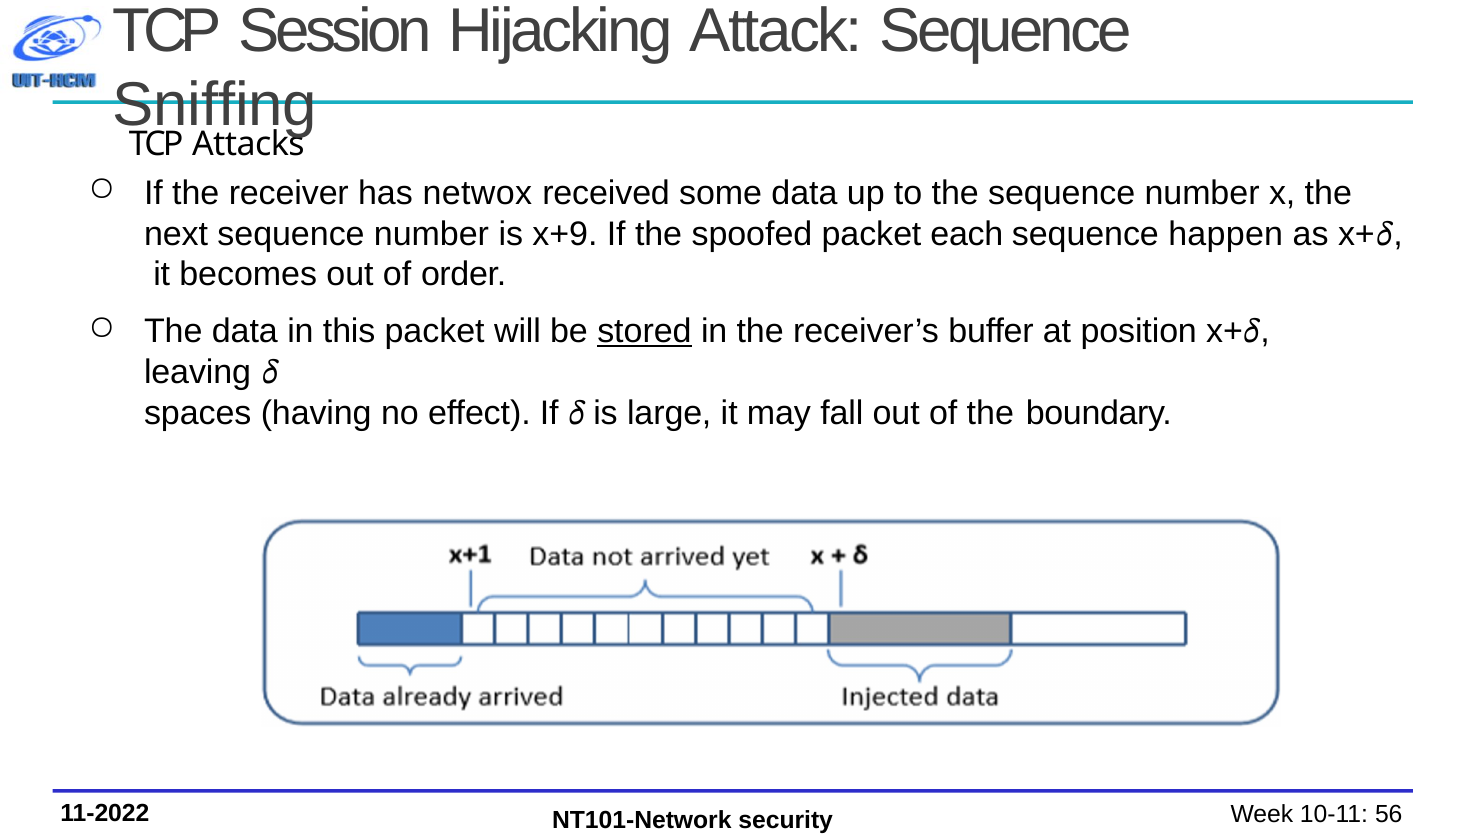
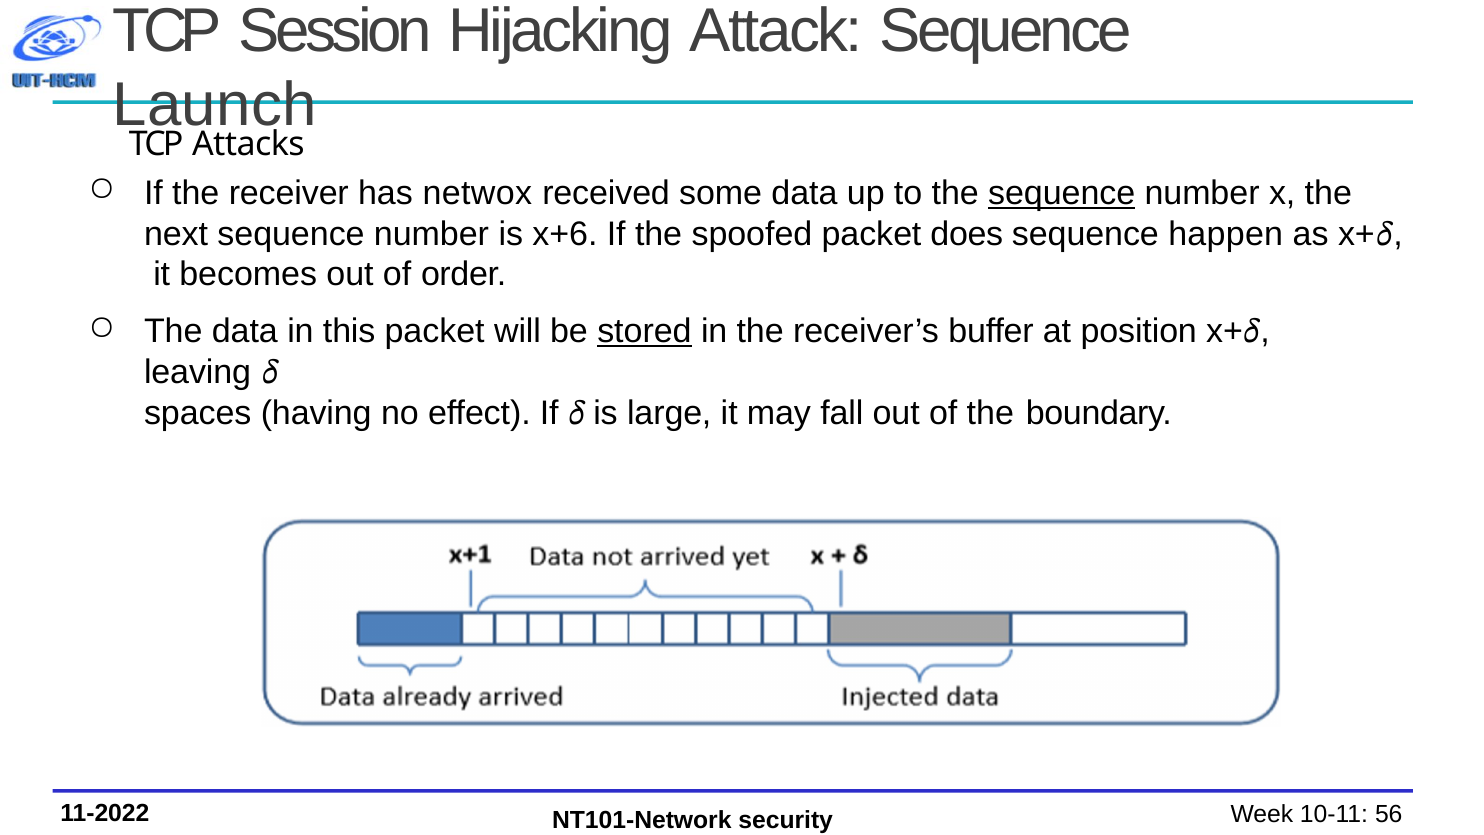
Sniffing: Sniffing -> Launch
sequence at (1062, 193) underline: none -> present
x+9: x+9 -> x+6
each: each -> does
